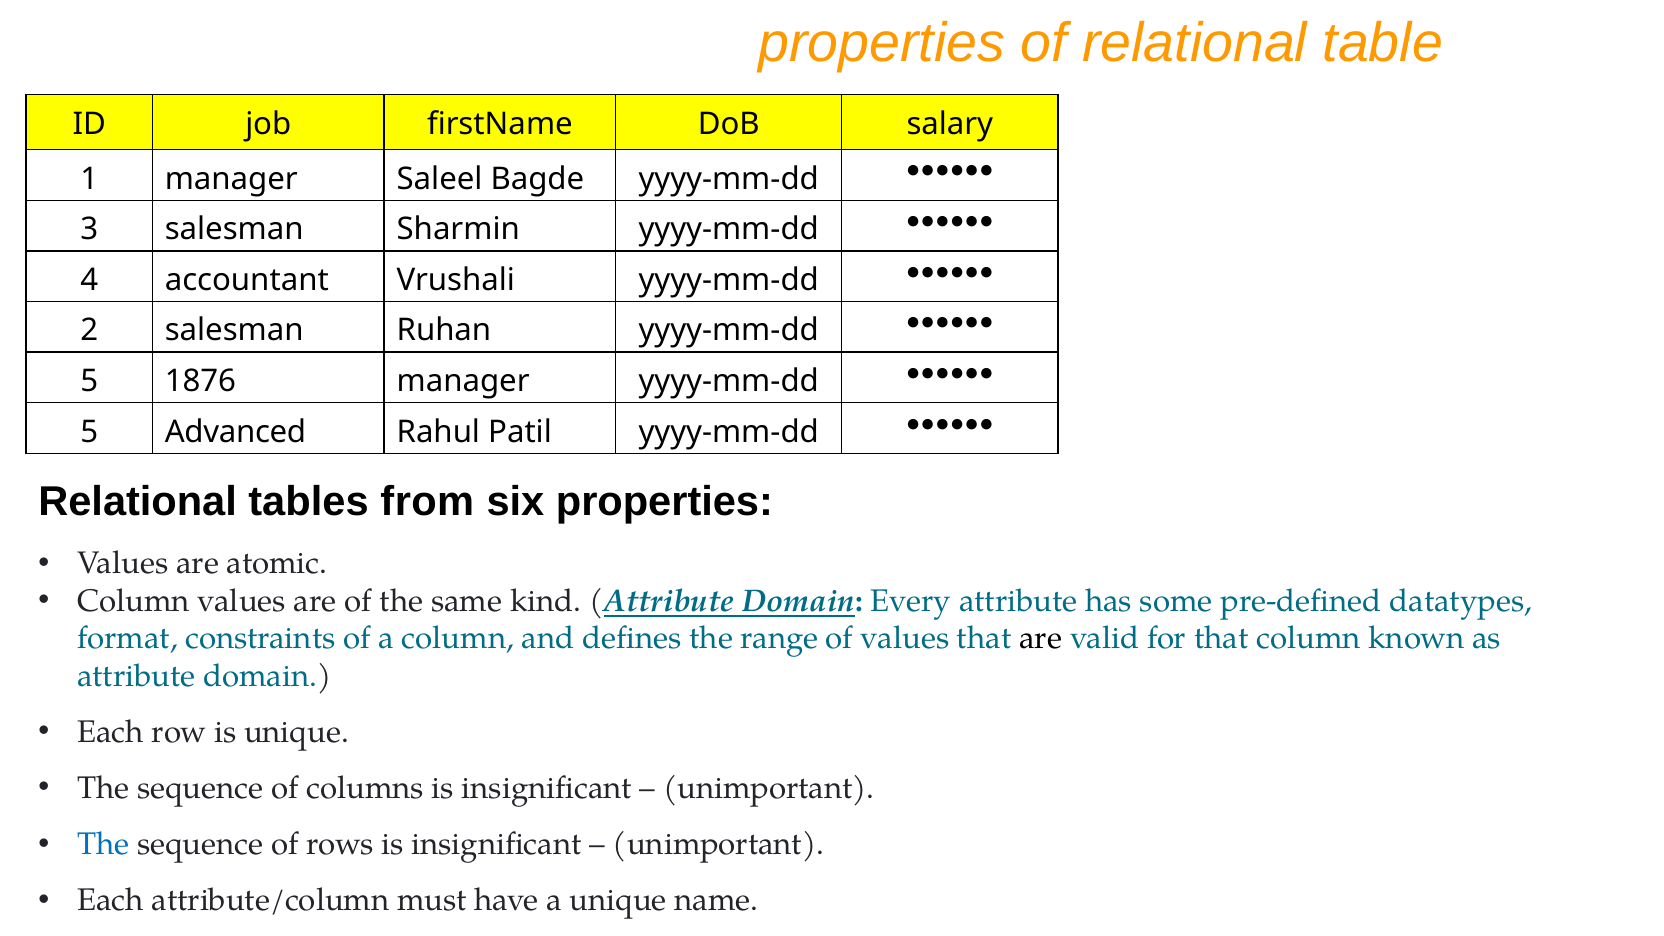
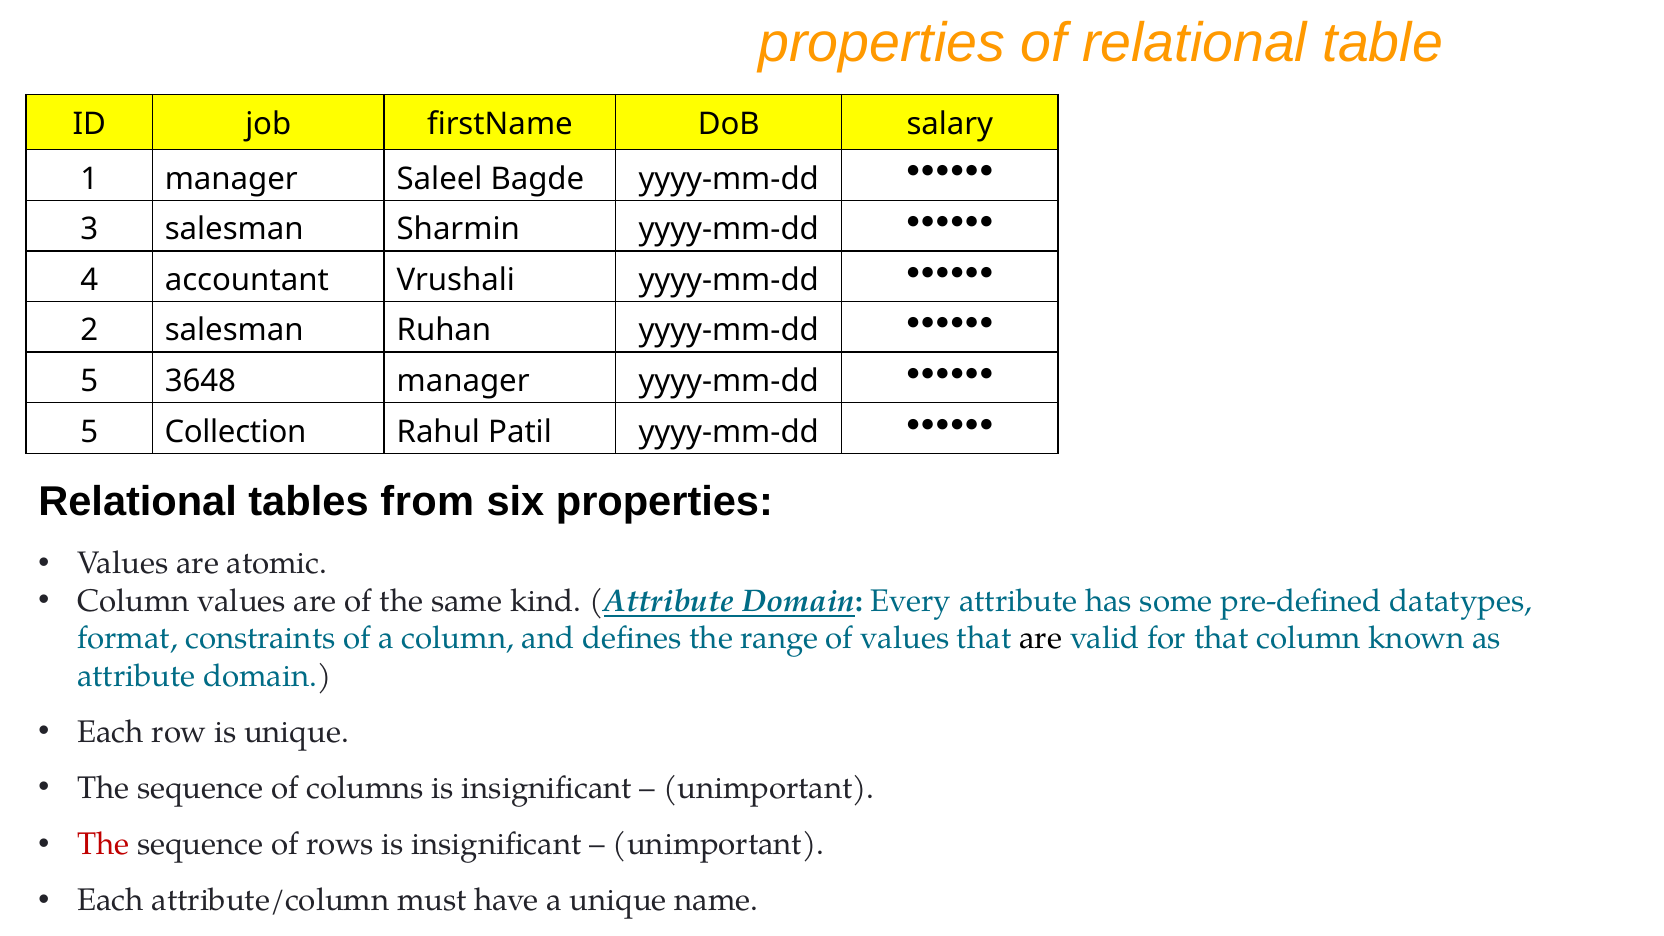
1876: 1876 -> 3648
Advanced: Advanced -> Collection
The at (103, 844) colour: blue -> red
